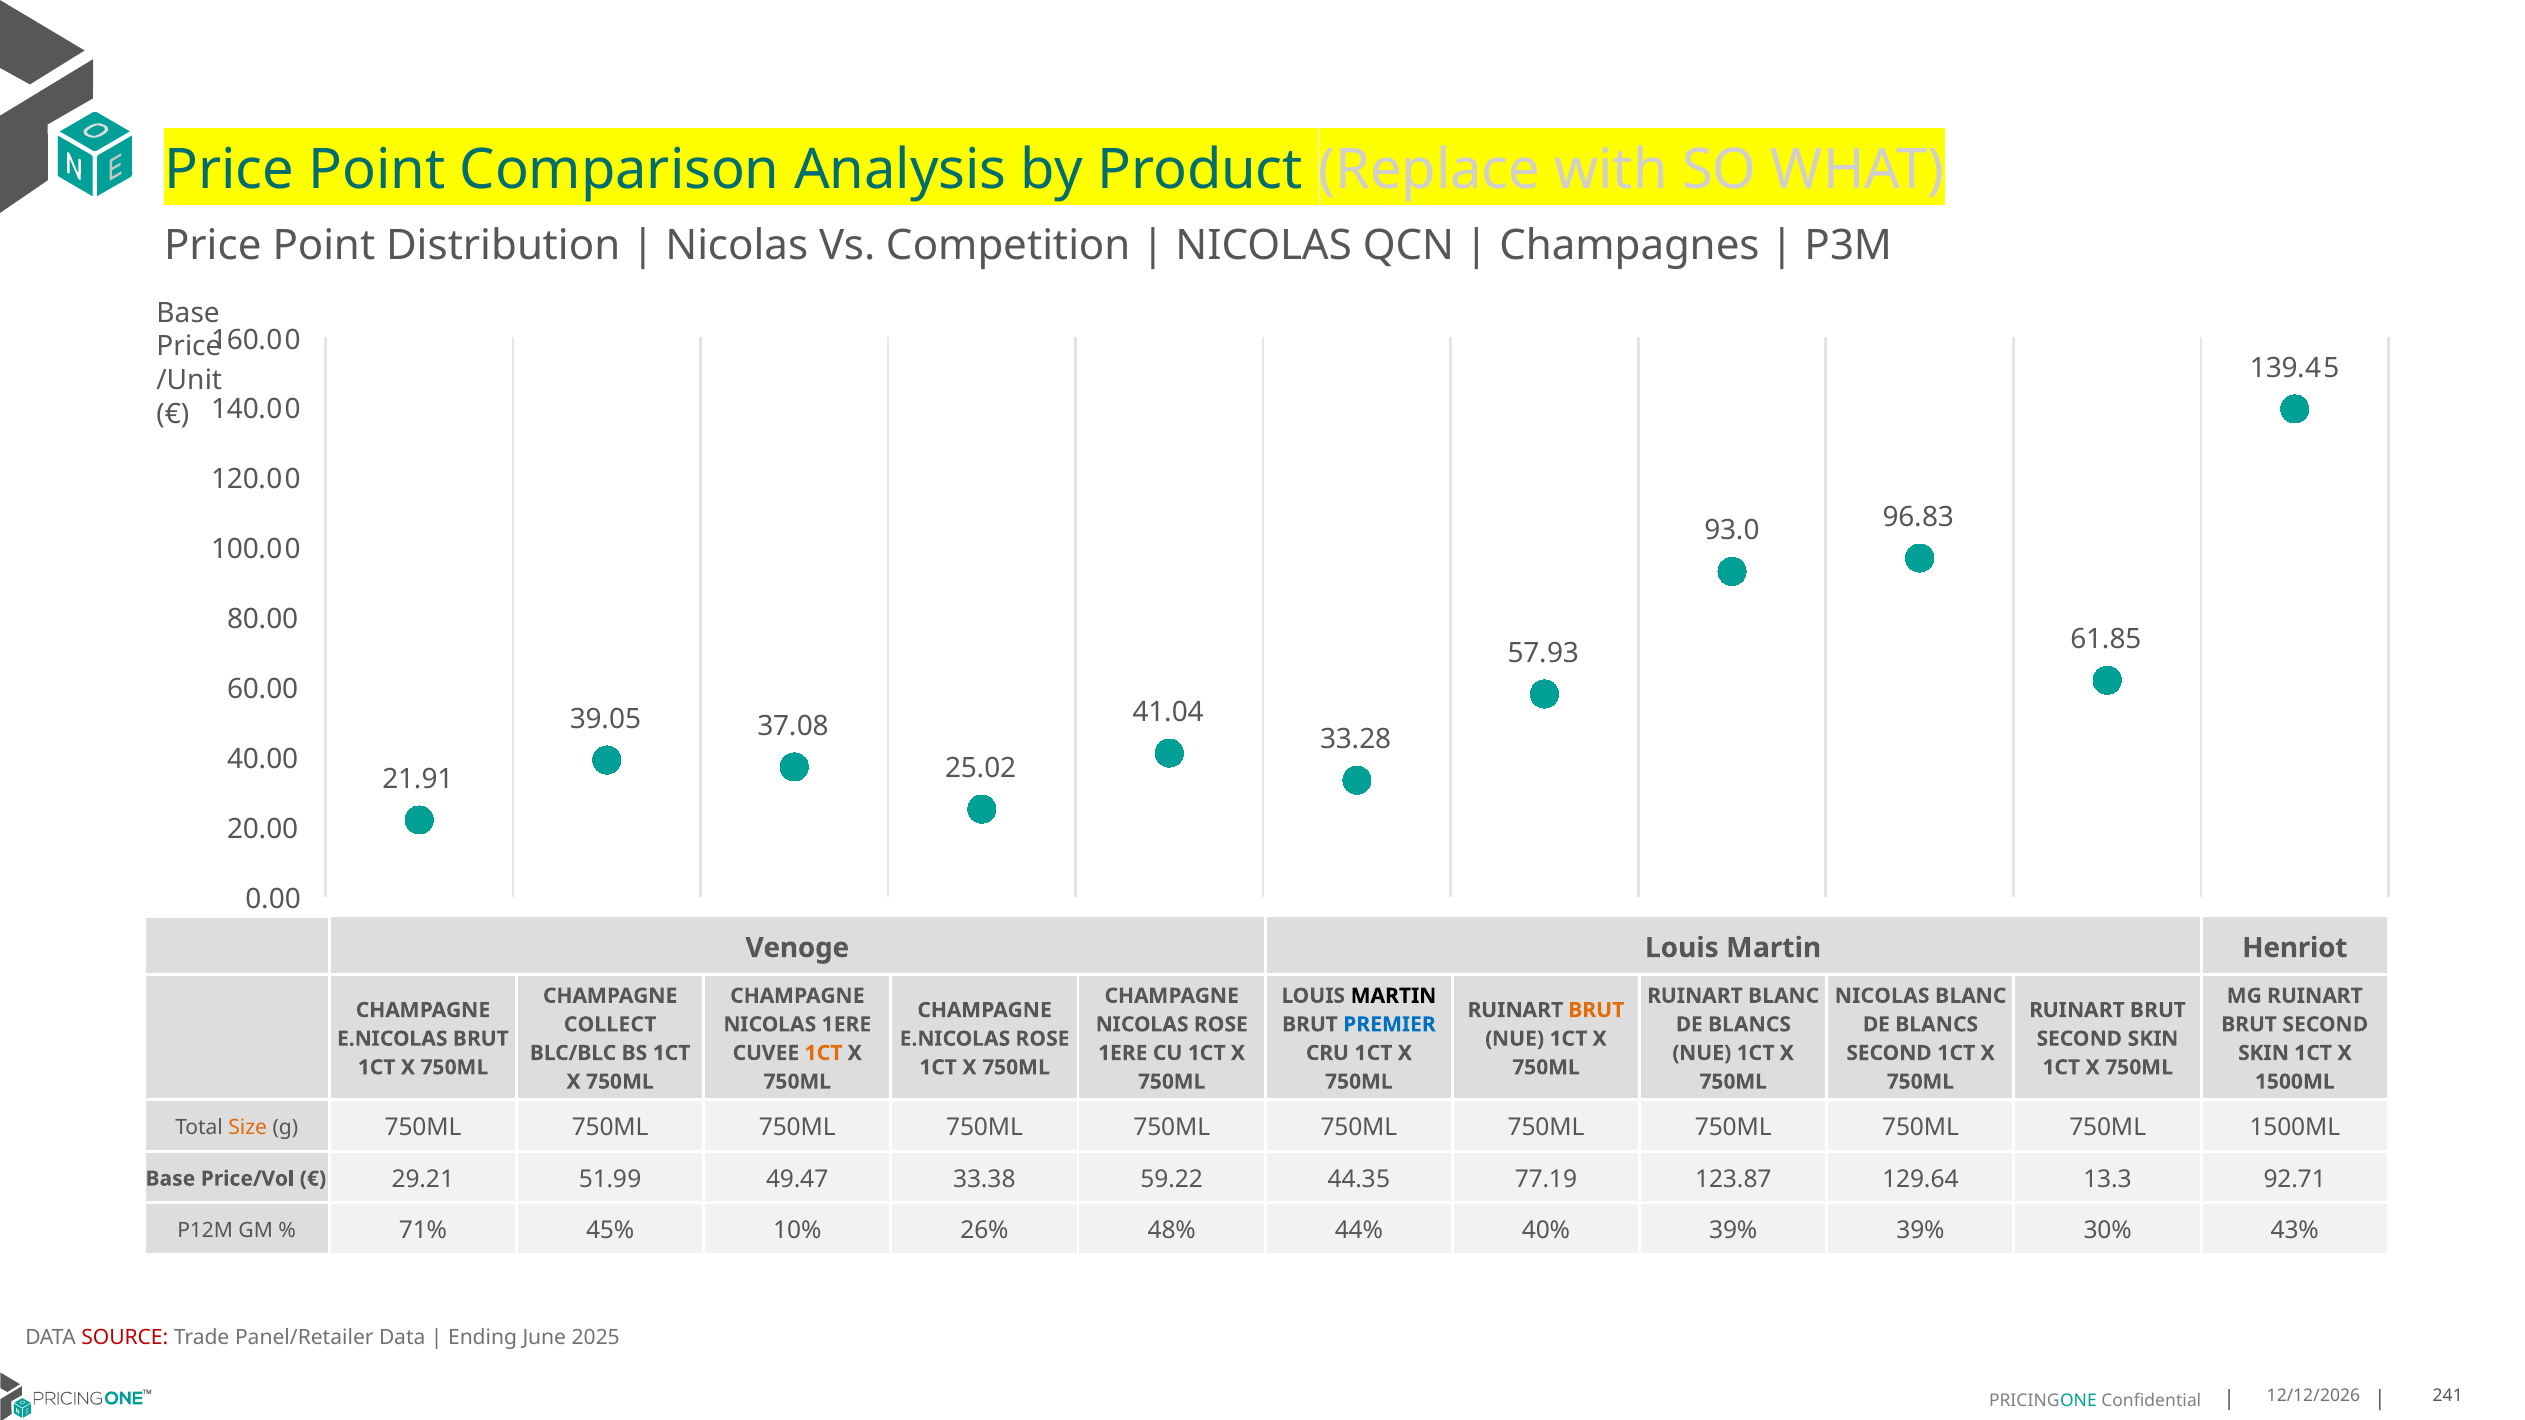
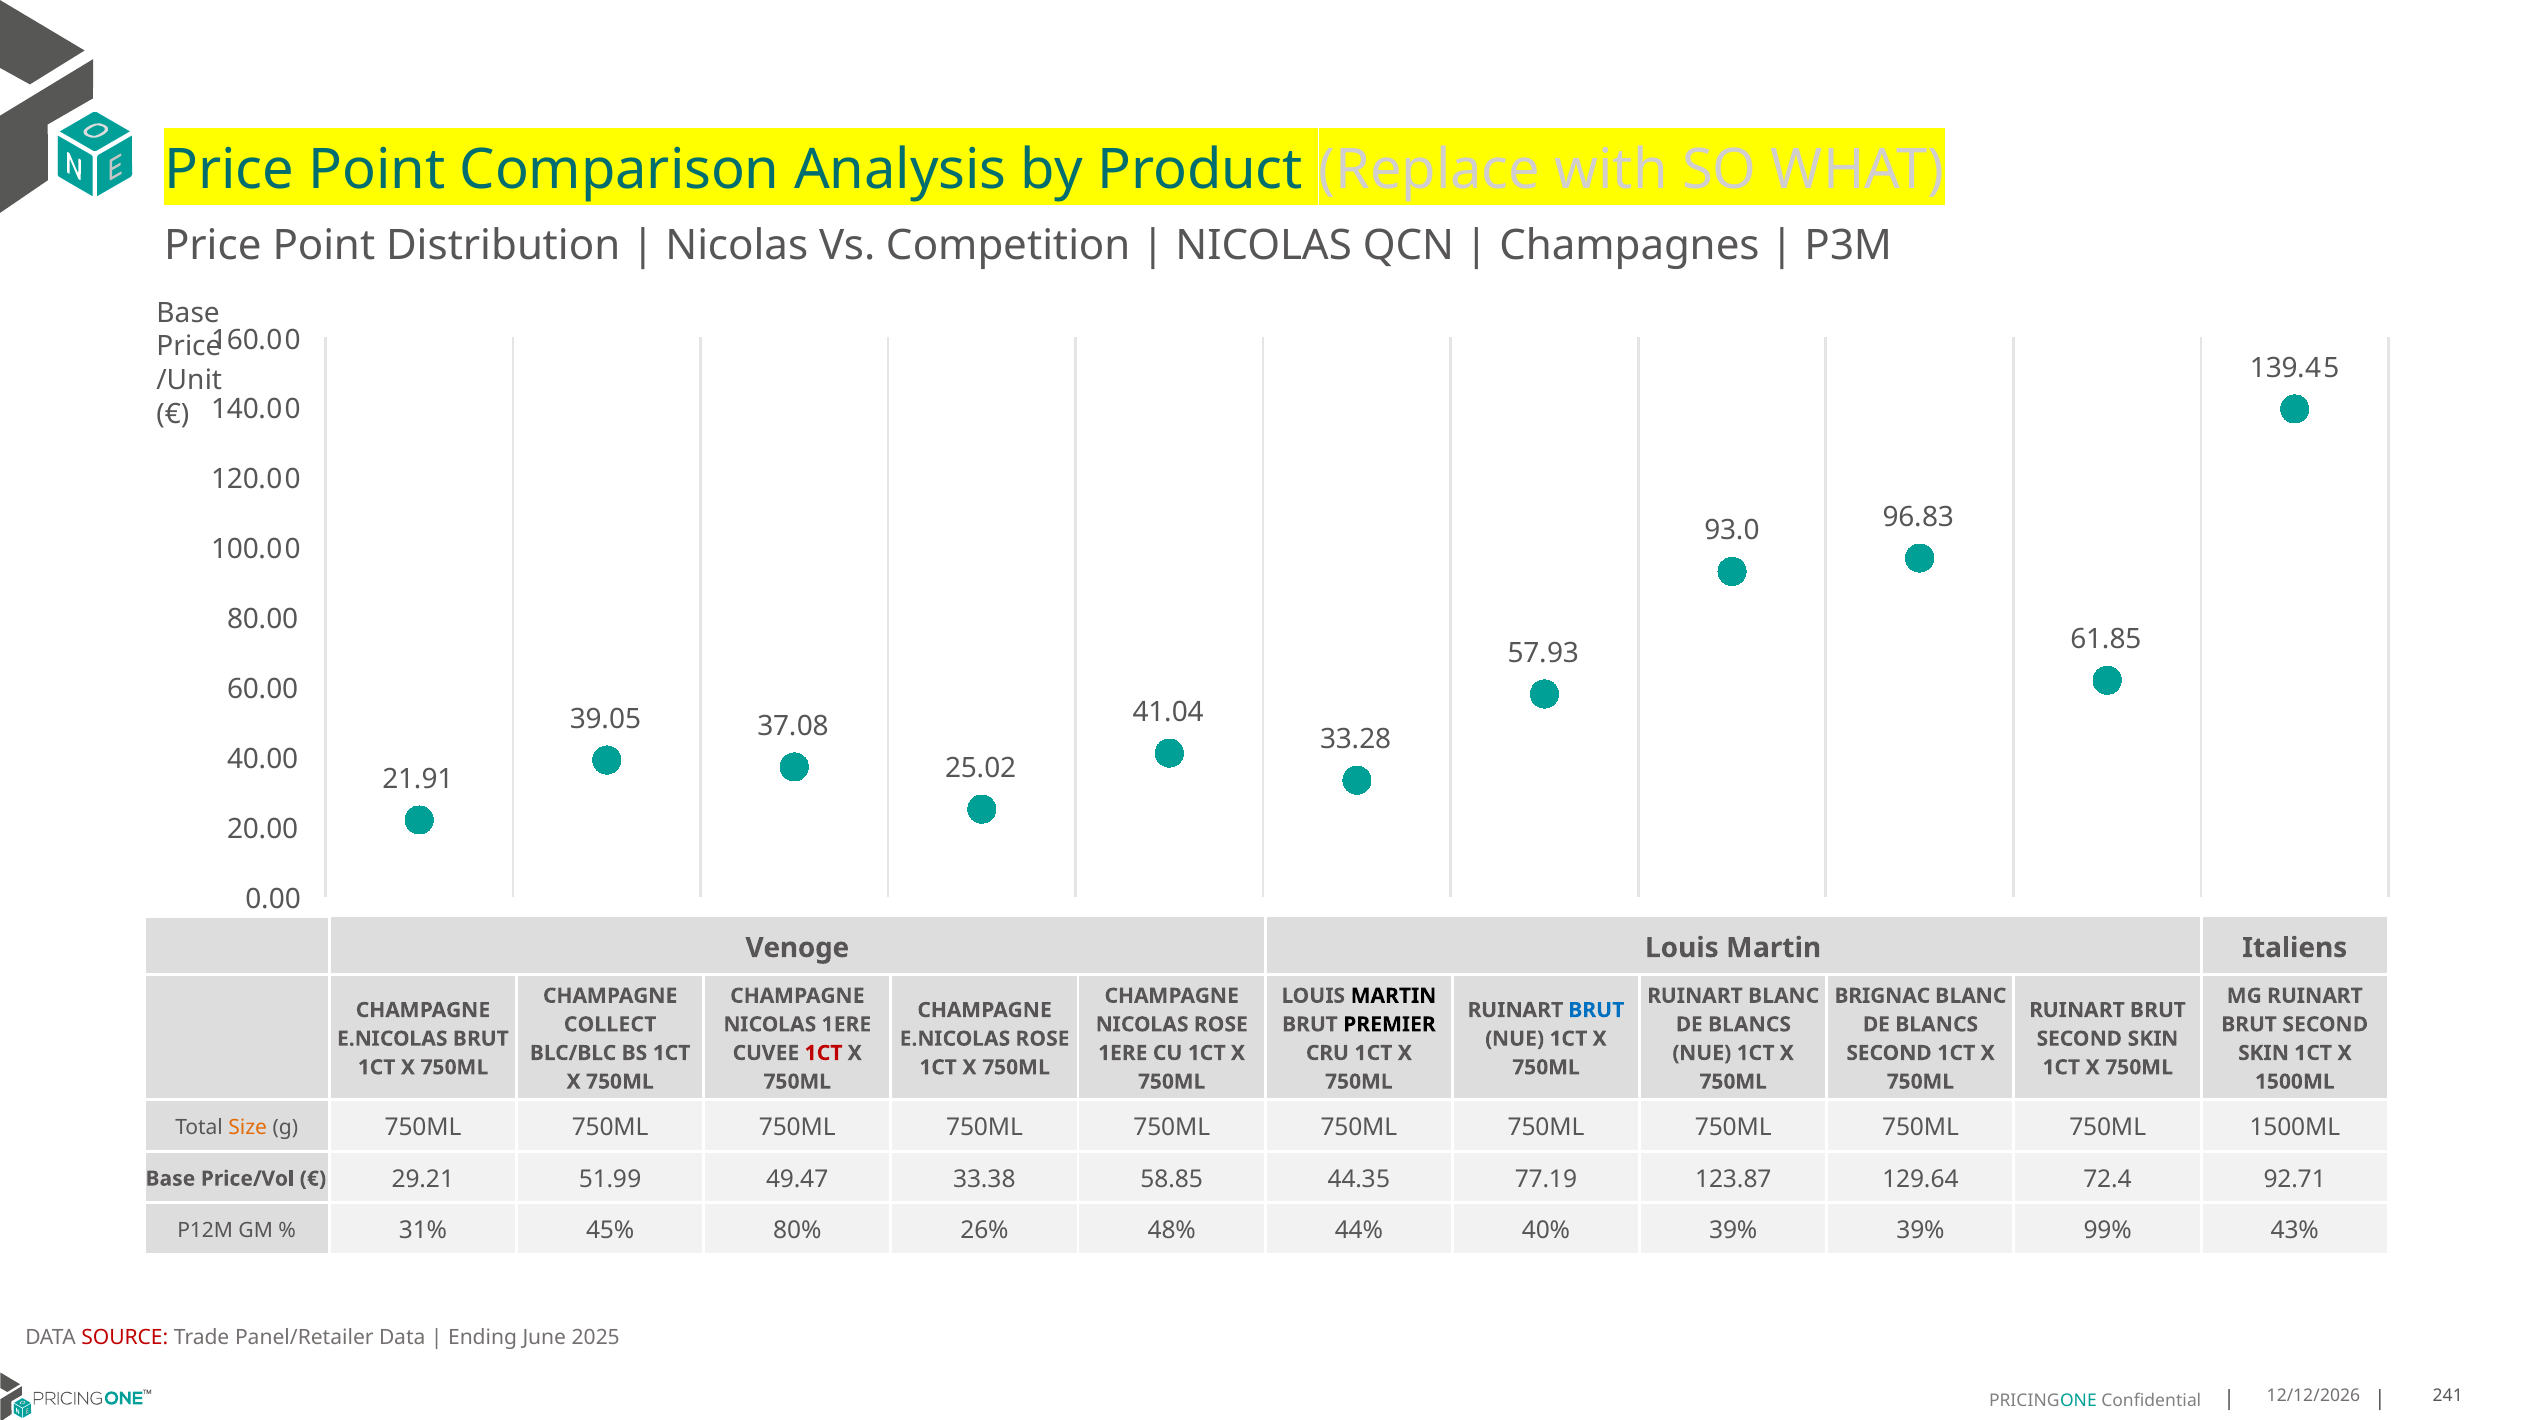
Henriot: Henriot -> Italiens
NICOLAS at (1882, 996): NICOLAS -> BRIGNAC
BRUT at (1596, 1010) colour: orange -> blue
PREMIER colour: blue -> black
1CT at (824, 1053) colour: orange -> red
59.22: 59.22 -> 58.85
13.3: 13.3 -> 72.4
71%: 71% -> 31%
10%: 10% -> 80%
30%: 30% -> 99%
